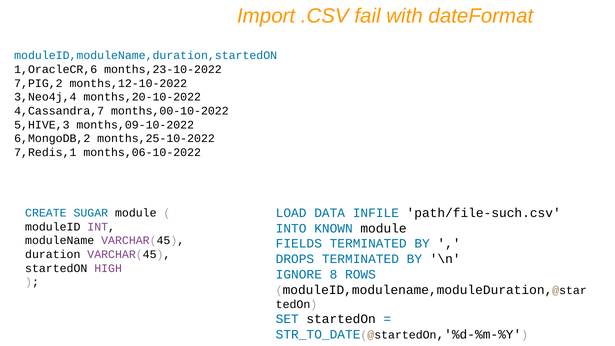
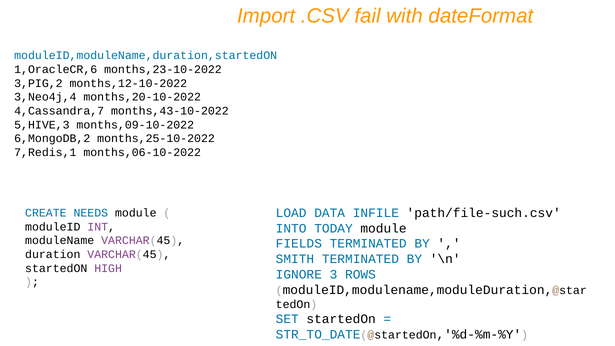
7,PIG,2: 7,PIG,2 -> 3,PIG,2
months,00-10-2022: months,00-10-2022 -> months,43-10-2022
SUGAR: SUGAR -> NEEDS
KNOWN: KNOWN -> TODAY
DROPS: DROPS -> SMITH
8: 8 -> 3
